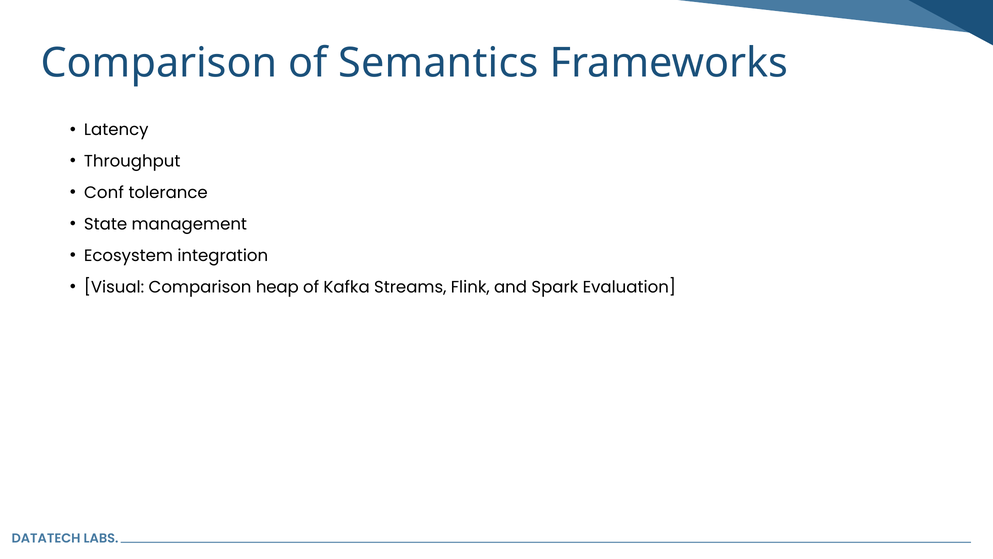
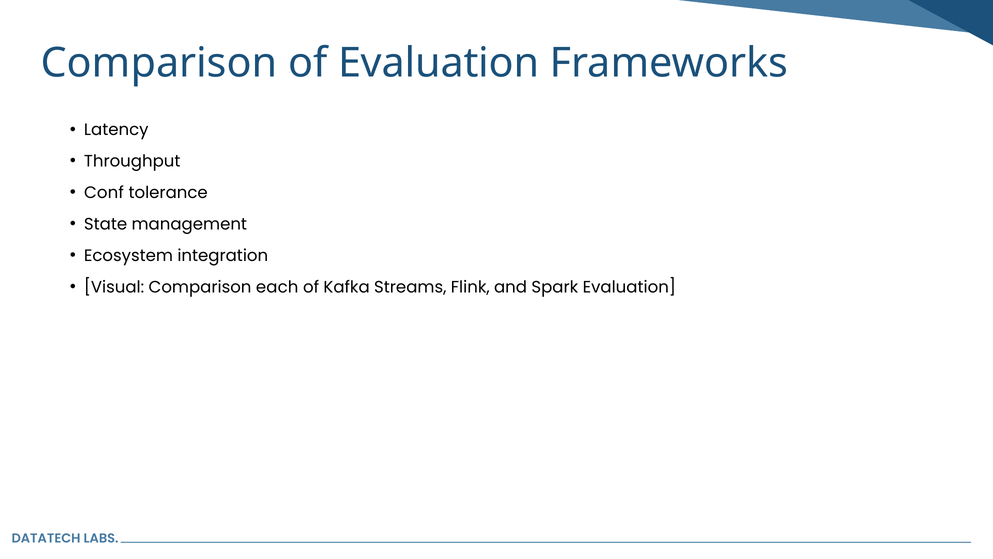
of Semantics: Semantics -> Evaluation
heap: heap -> each
